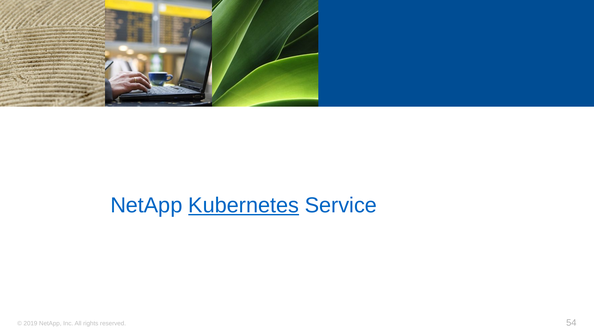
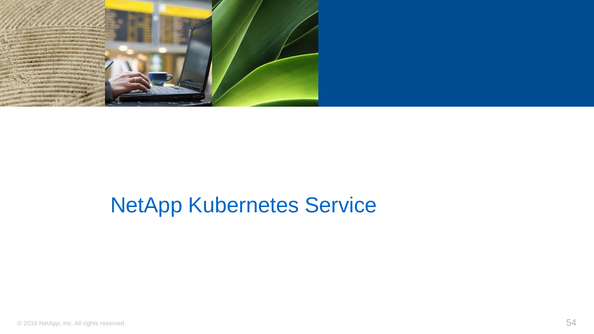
Kubernetes underline: present -> none
